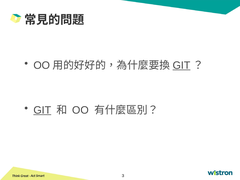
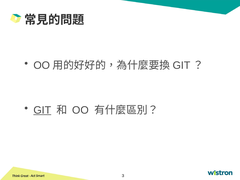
GIT at (181, 65) underline: present -> none
